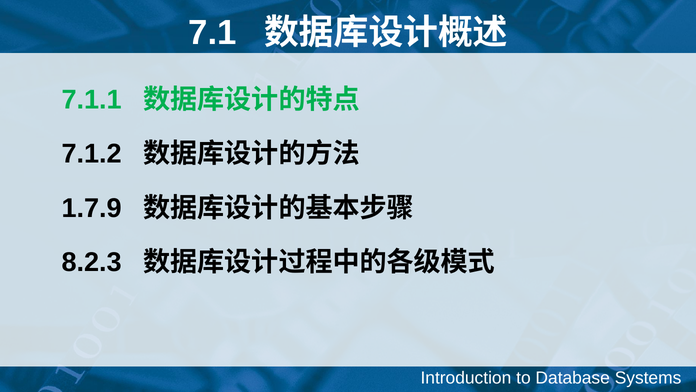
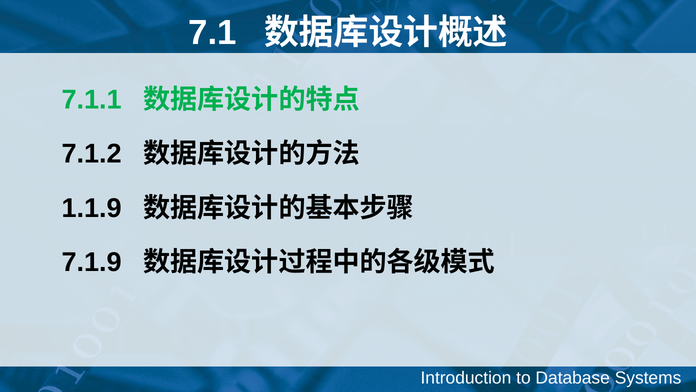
1.7.9: 1.7.9 -> 1.1.9
8.2.3: 8.2.3 -> 7.1.9
